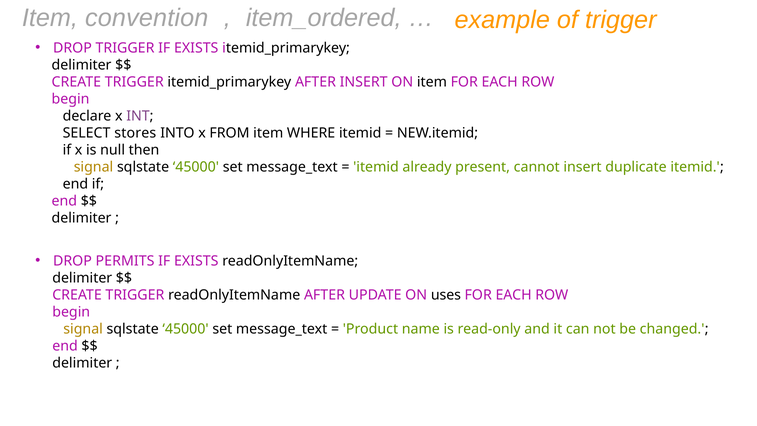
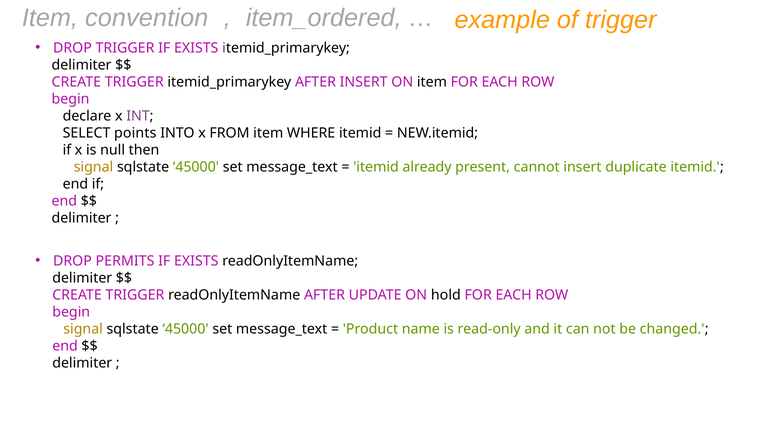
stores: stores -> points
uses: uses -> hold
